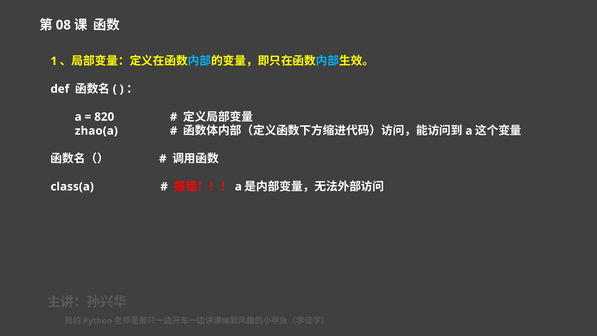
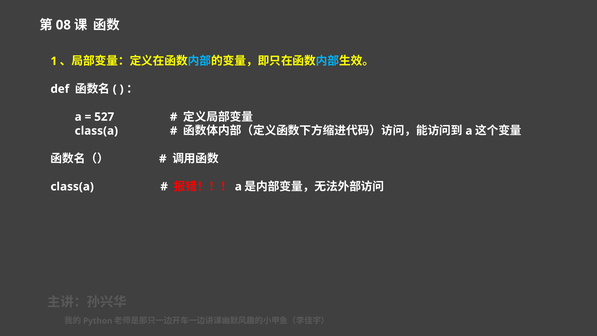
820: 820 -> 527
zhao(a at (96, 131): zhao(a -> class(a
